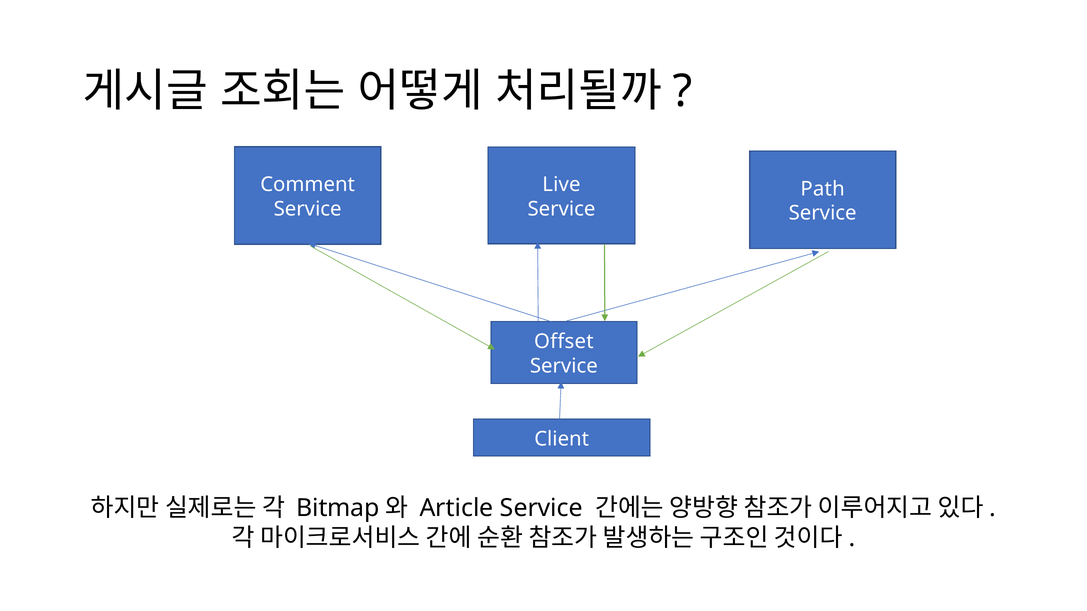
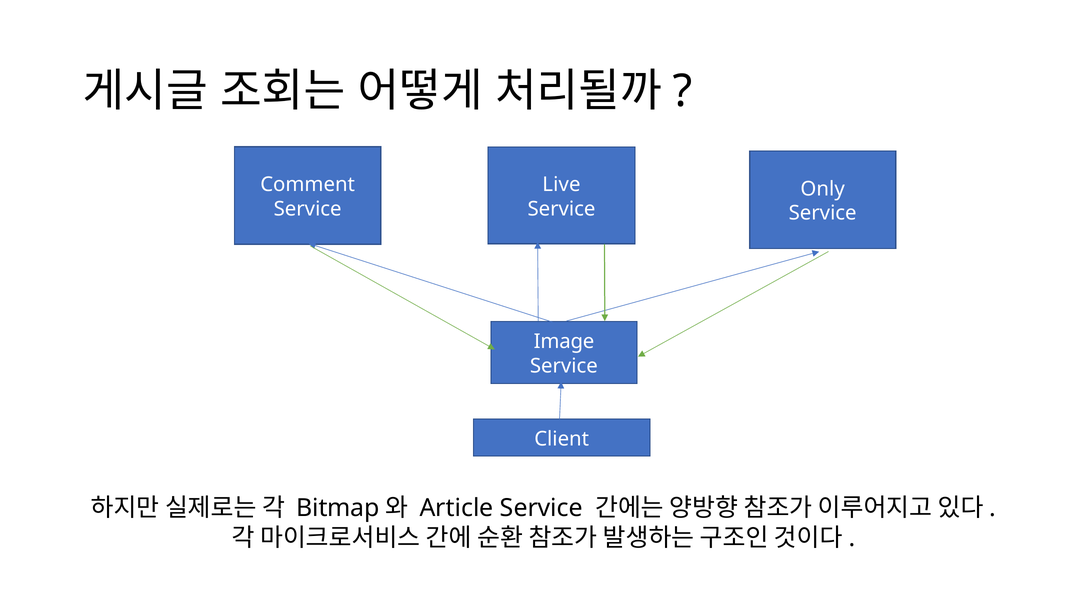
Path: Path -> Only
Offset: Offset -> Image
